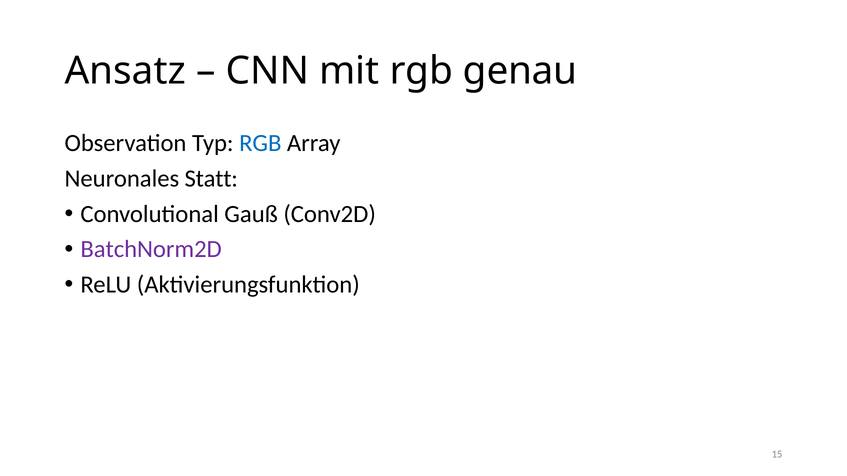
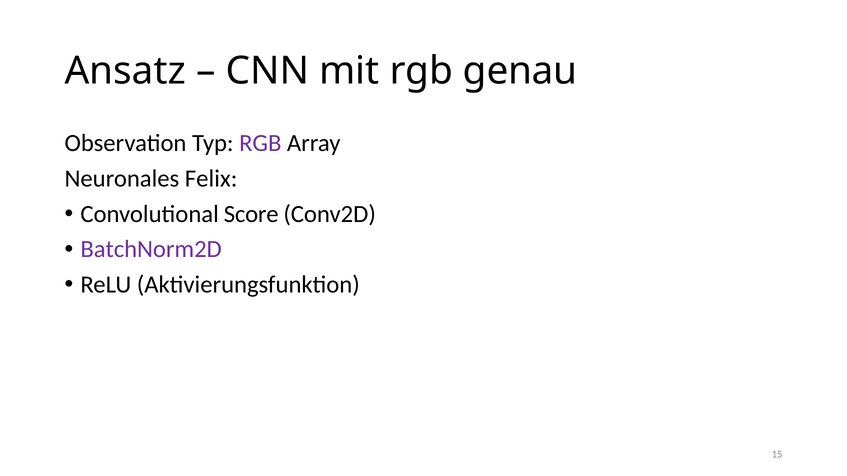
RGB at (260, 143) colour: blue -> purple
Statt: Statt -> Felix
Gauß: Gauß -> Score
